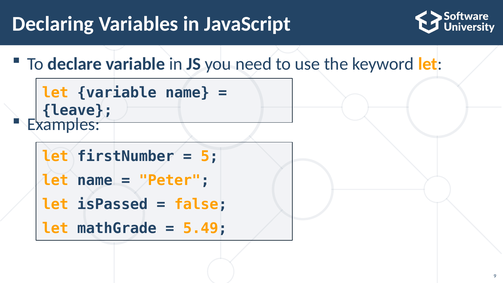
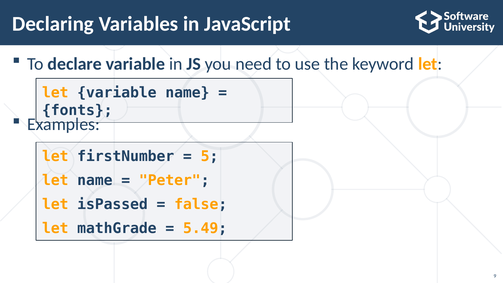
leave: leave -> fonts
